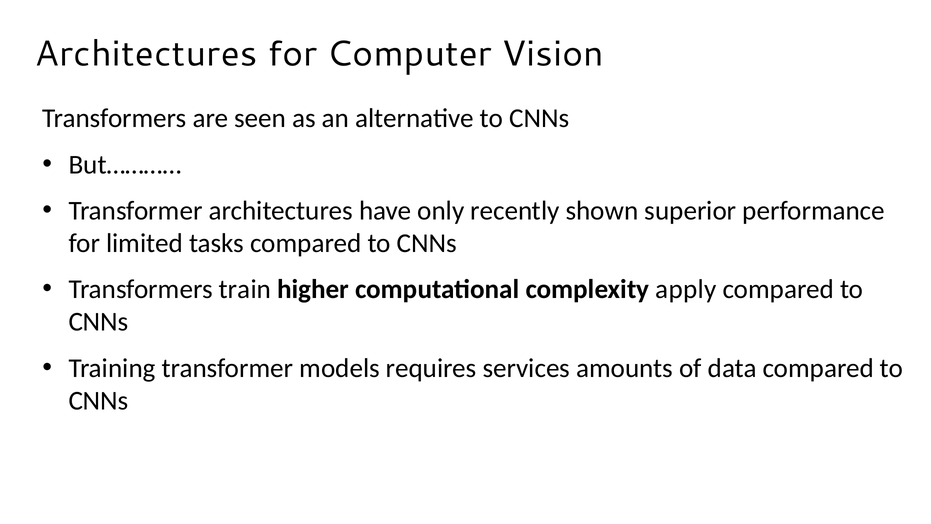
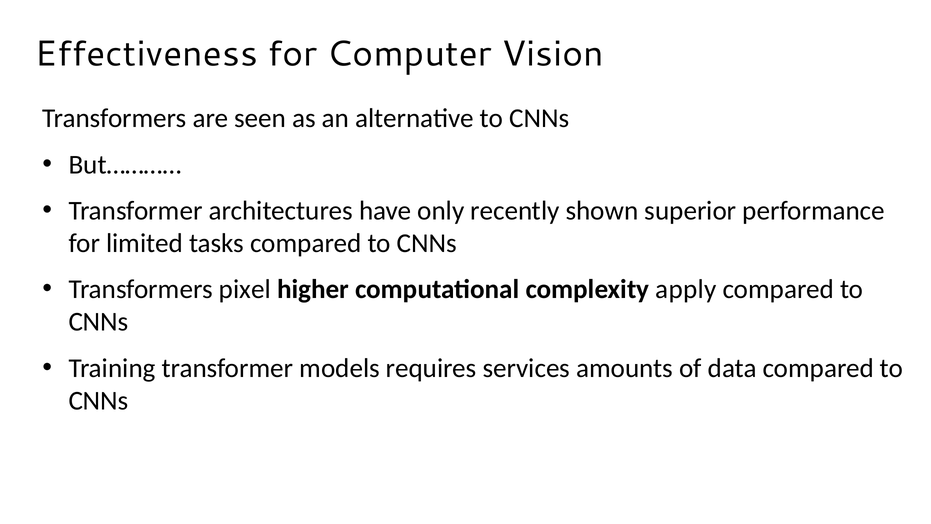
Architectures at (146, 54): Architectures -> Effectiveness
train: train -> pixel
